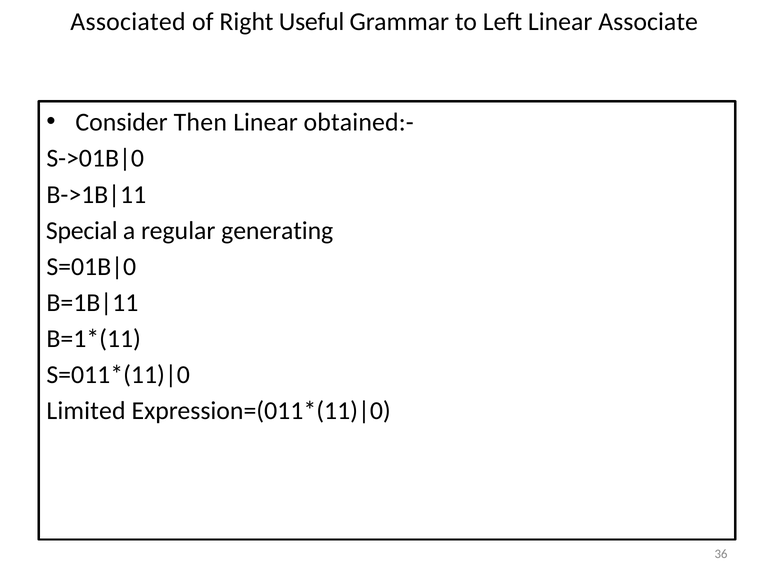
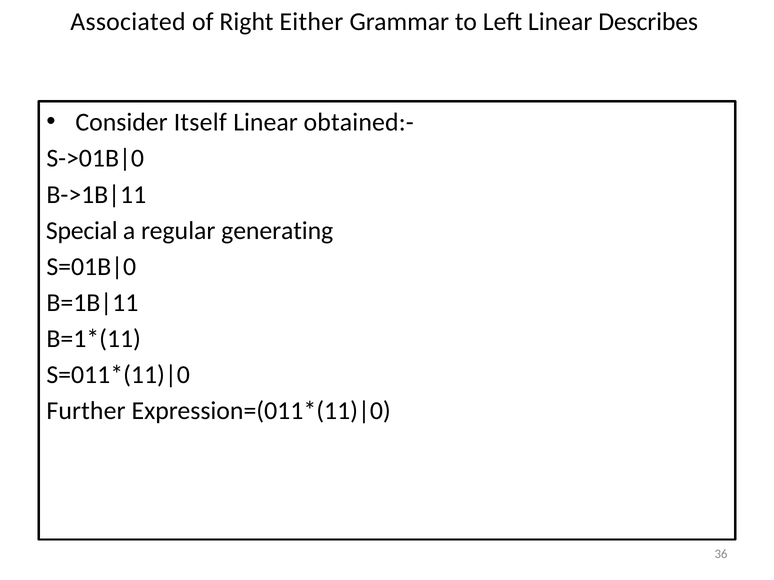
Useful: Useful -> Either
Associate: Associate -> Describes
Then: Then -> Itself
Limited: Limited -> Further
